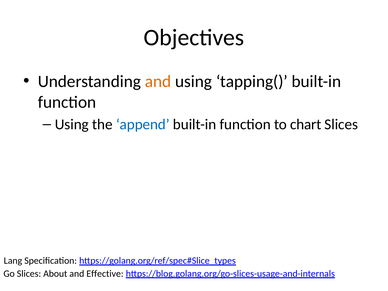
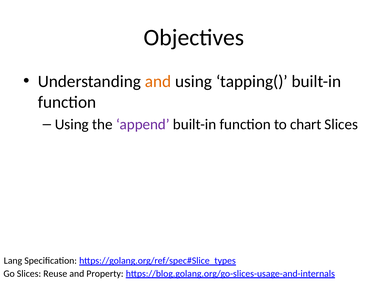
append colour: blue -> purple
About: About -> Reuse
Effective: Effective -> Property
